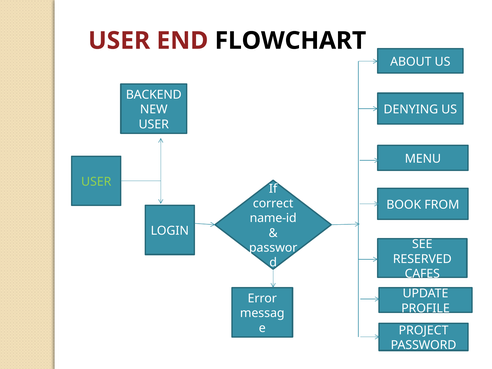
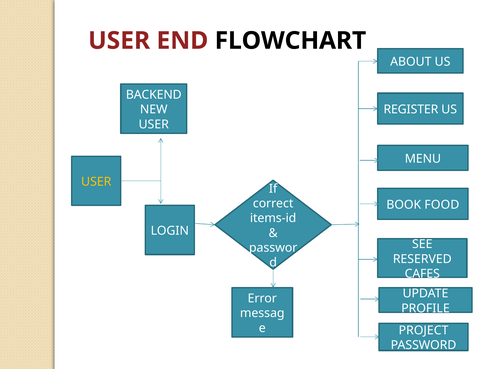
DENYING: DENYING -> REGISTER
USER at (96, 182) colour: light green -> yellow
FROM: FROM -> FOOD
name-id: name-id -> items-id
